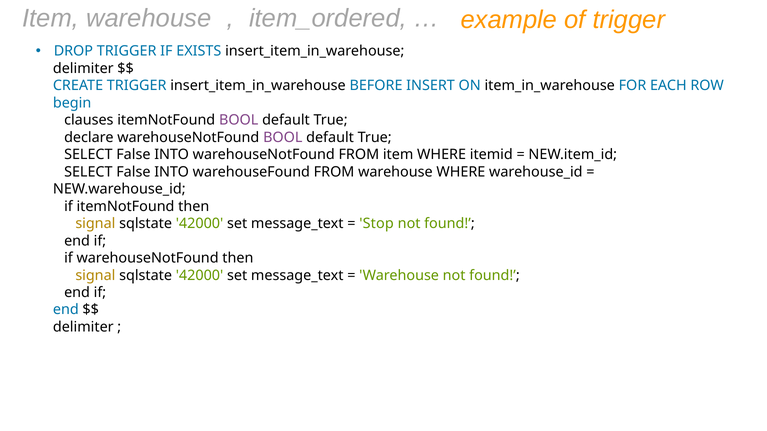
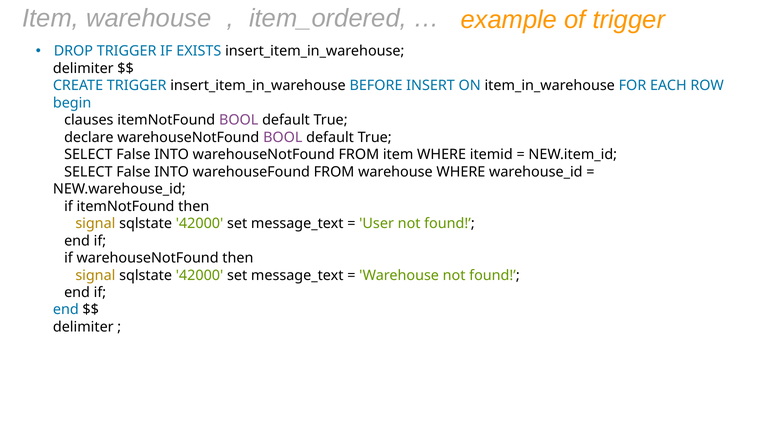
Stop: Stop -> User
